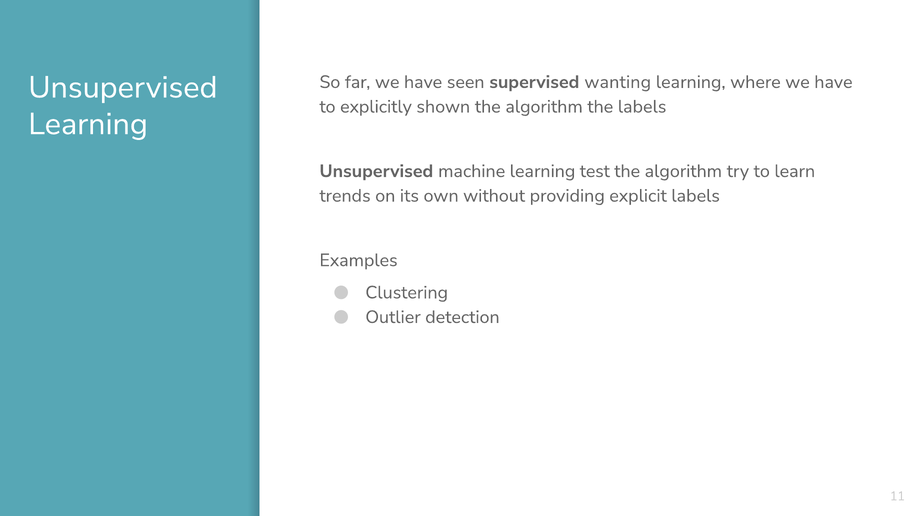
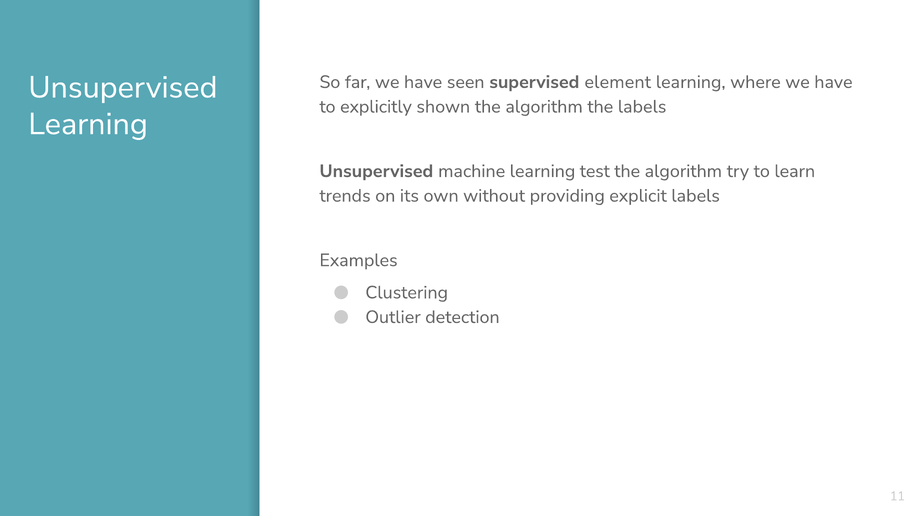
wanting: wanting -> element
